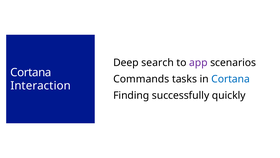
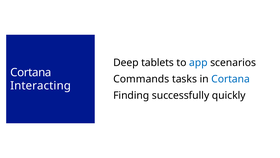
search: search -> tablets
app colour: purple -> blue
Interaction: Interaction -> Interacting
